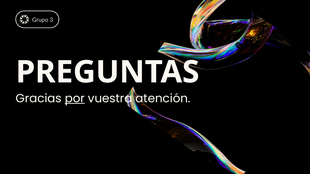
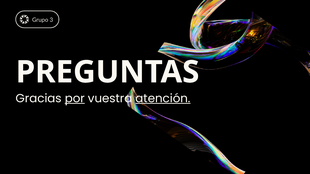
atención underline: none -> present
